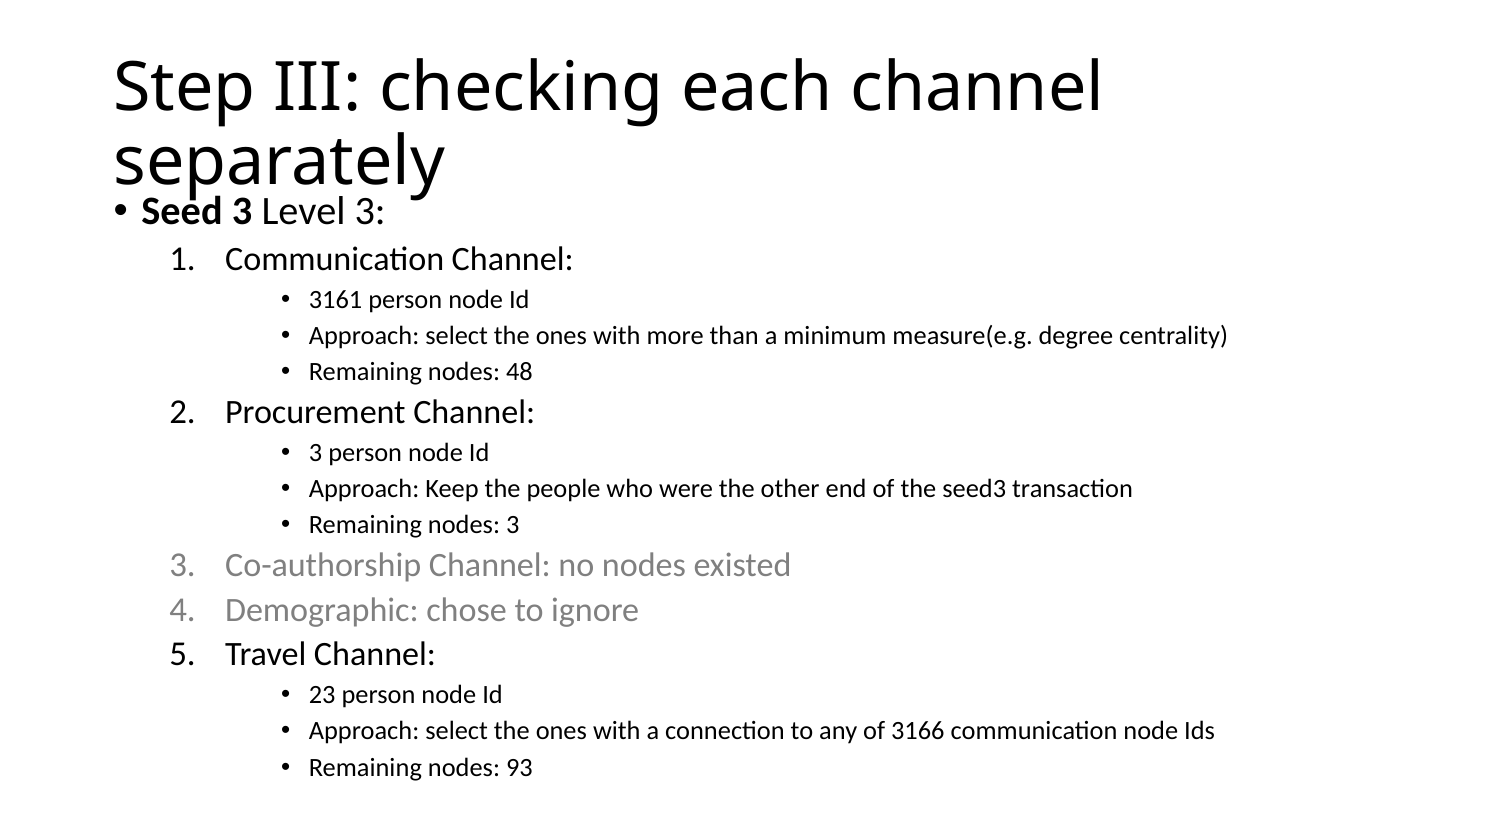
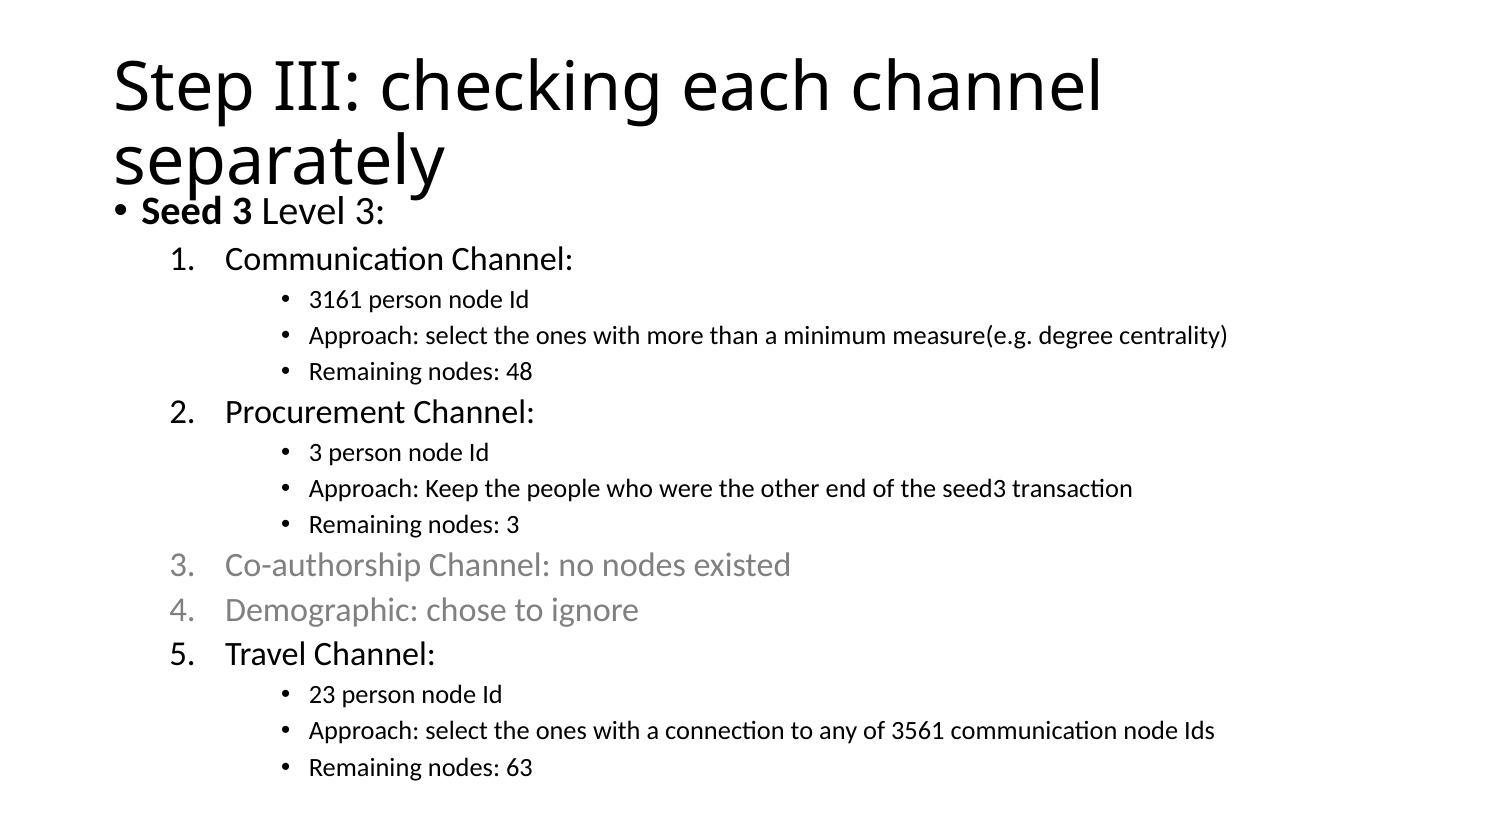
3166: 3166 -> 3561
93: 93 -> 63
